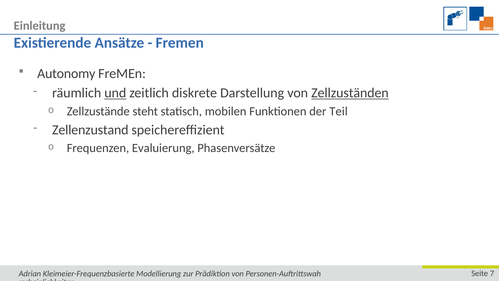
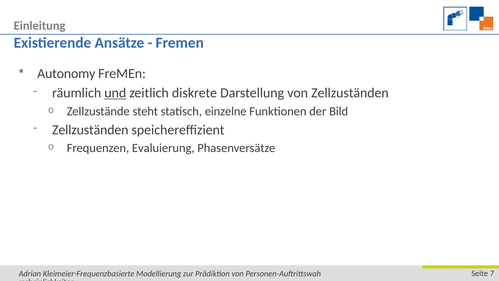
Zellzuständen at (350, 93) underline: present -> none
mobilen: mobilen -> einzelne
Teil: Teil -> Bild
Zellenzustand at (90, 130): Zellenzustand -> Zellzuständen
